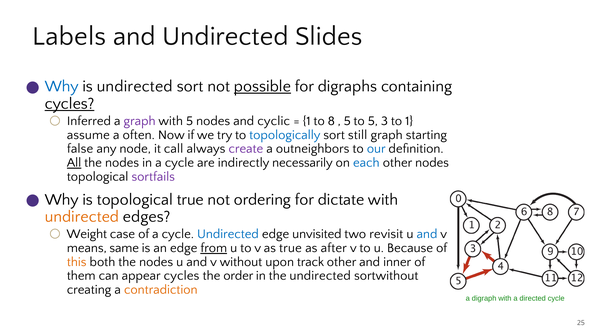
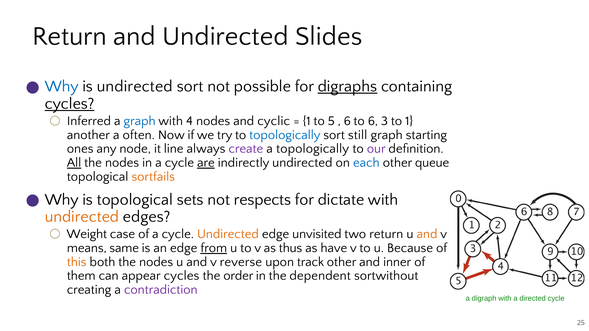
Labels at (69, 36): Labels -> Return
possible underline: present -> none
digraphs underline: none -> present
graph at (140, 121) colour: purple -> blue
with 5: 5 -> 4
8: 8 -> 5
5 at (347, 121): 5 -> 6
to 5: 5 -> 6
assume: assume -> another
false: false -> ones
call: call -> line
a outneighbors: outneighbors -> topologically
our colour: blue -> purple
are underline: none -> present
indirectly necessarily: necessarily -> undirected
other nodes: nodes -> queue
sortfails colour: purple -> orange
topological true: true -> sets
ordering: ordering -> respects
Undirected at (228, 234) colour: blue -> orange
two revisit: revisit -> return
and at (427, 234) colour: blue -> orange
as true: true -> thus
after: after -> have
without: without -> reverse
the undirected: undirected -> dependent
contradiction colour: orange -> purple
